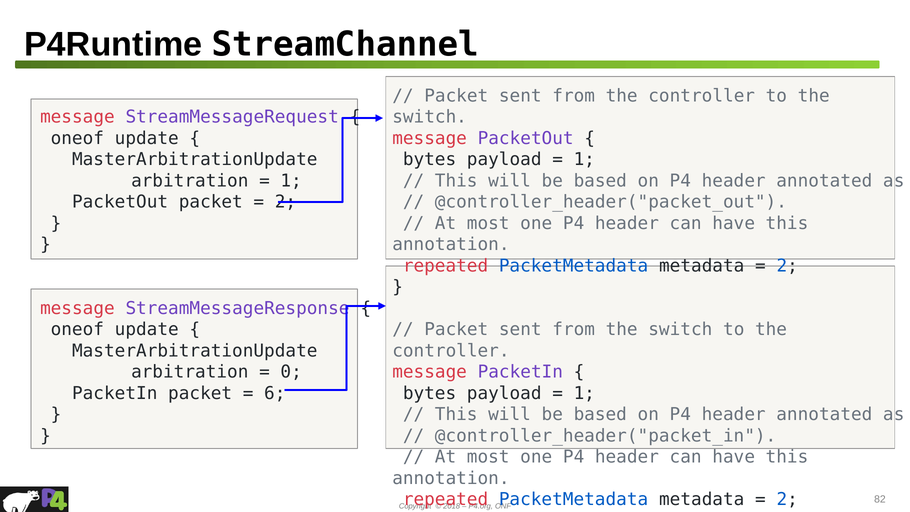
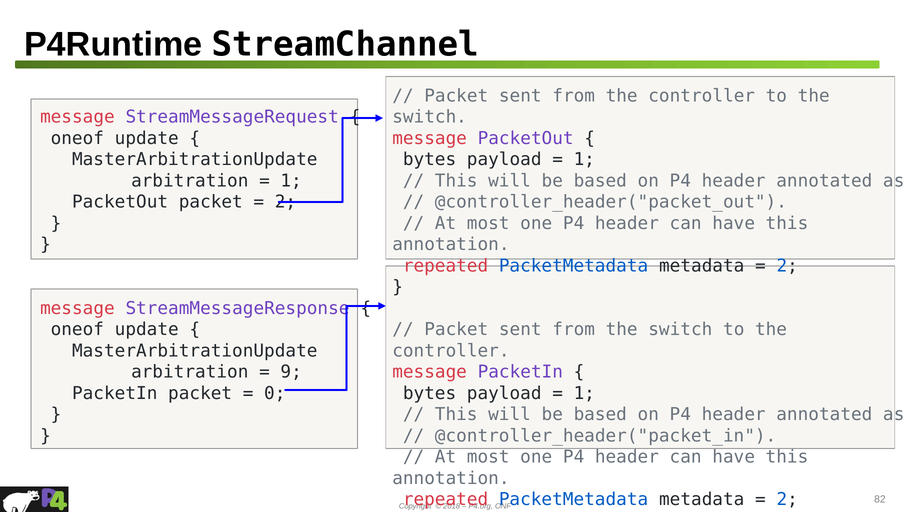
0: 0 -> 9
6: 6 -> 0
